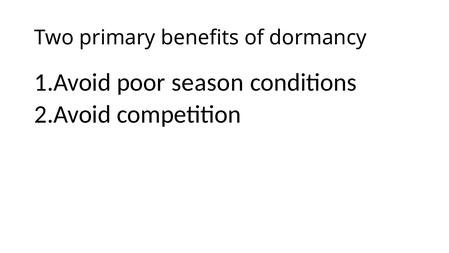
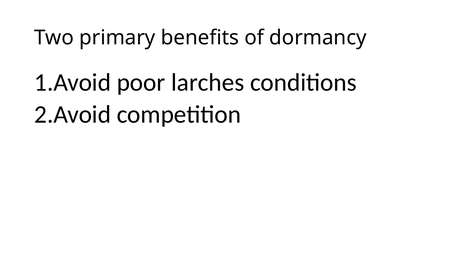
season: season -> larches
